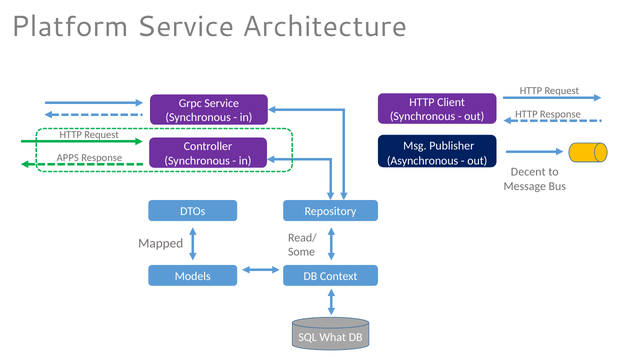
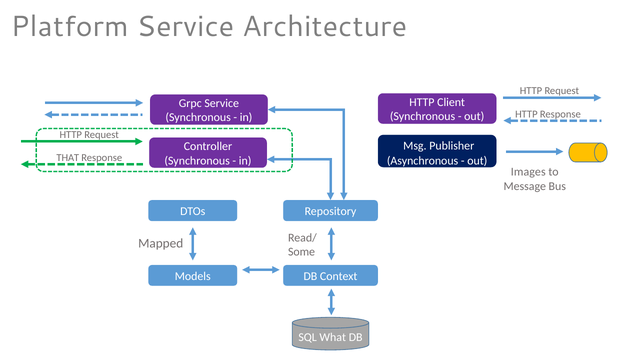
APPS: APPS -> THAT
Decent: Decent -> Images
